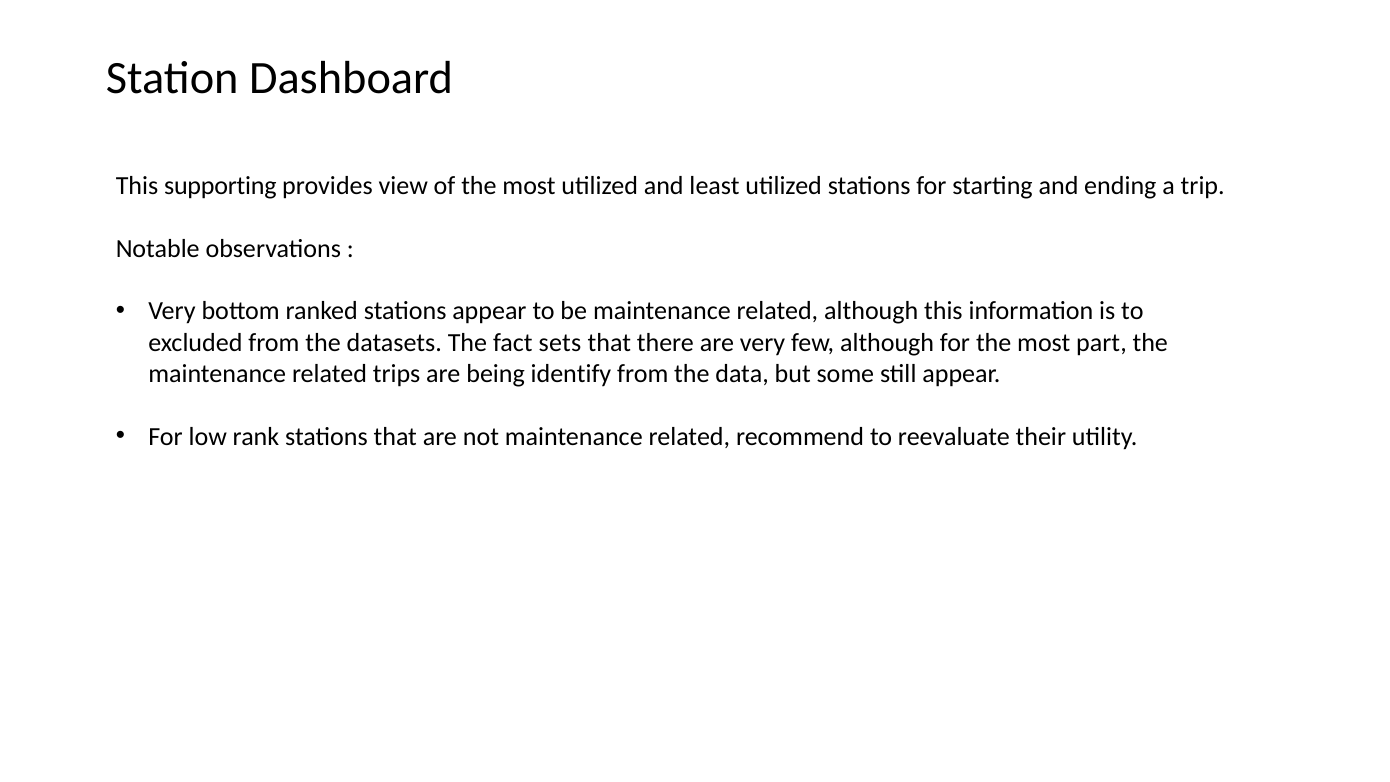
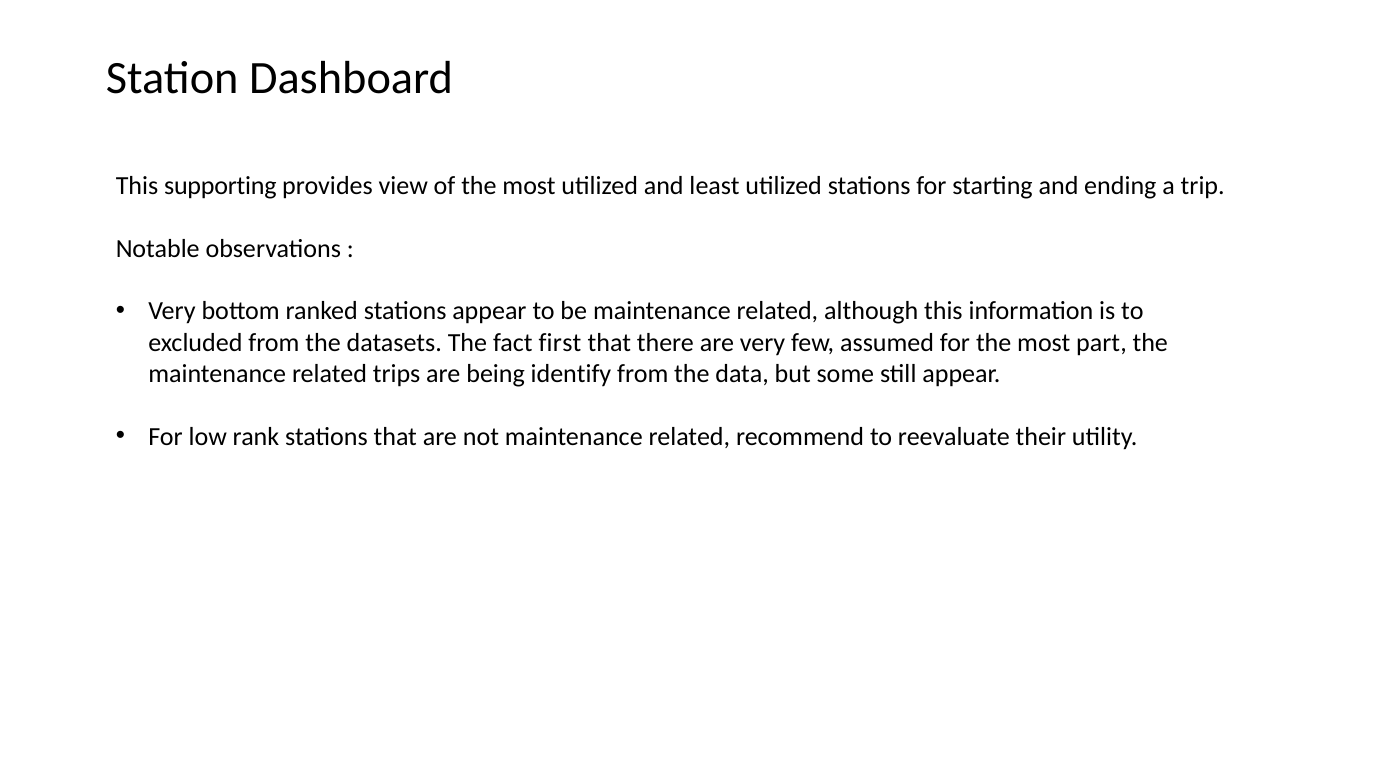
sets: sets -> first
few although: although -> assumed
